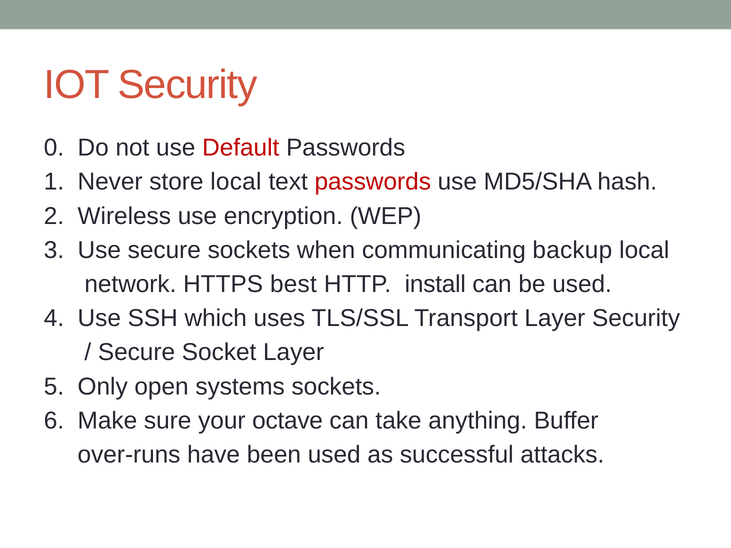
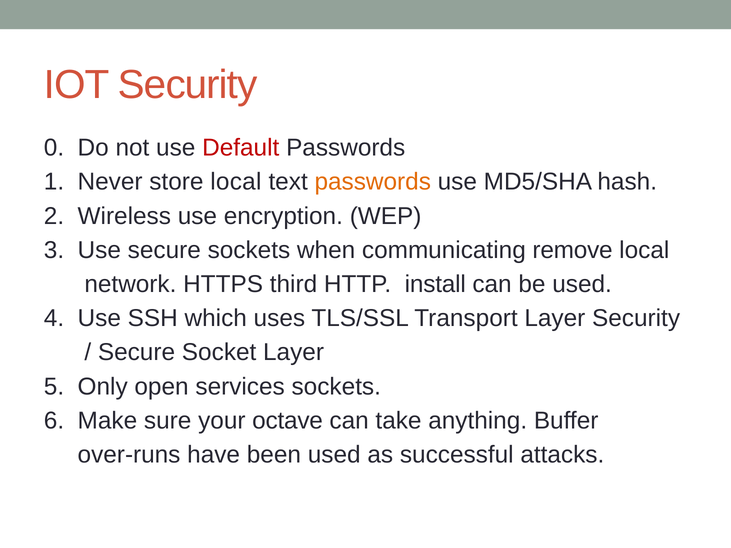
passwords at (373, 182) colour: red -> orange
backup: backup -> remove
best: best -> third
systems: systems -> services
